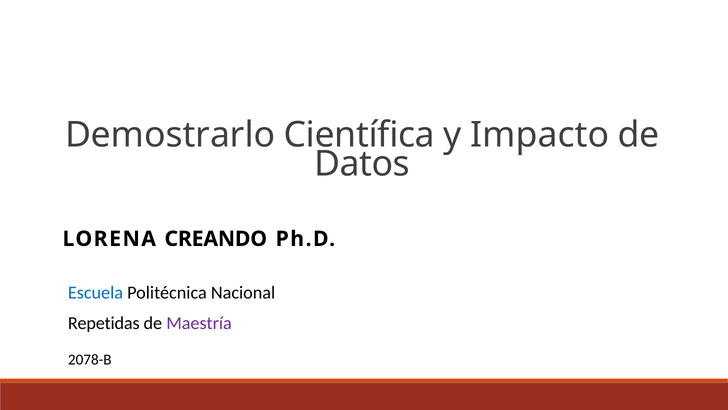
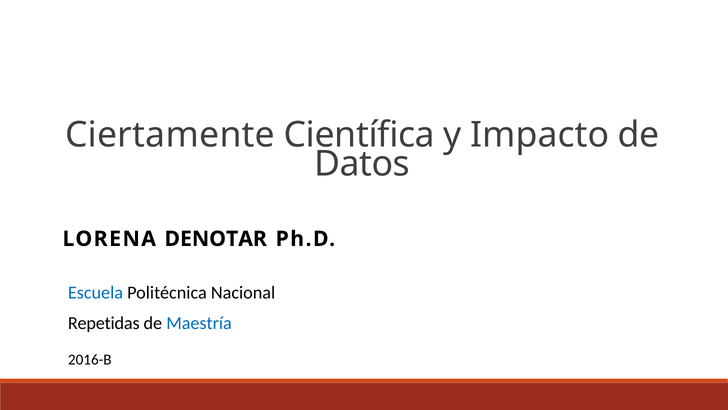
Demostrarlo: Demostrarlo -> Ciertamente
CREANDO: CREANDO -> DENOTAR
Maestría colour: purple -> blue
2078-B: 2078-B -> 2016-B
